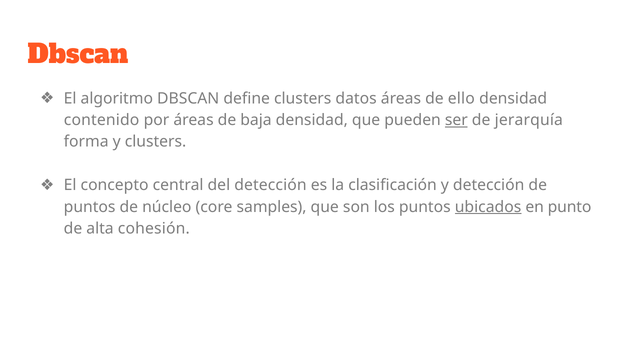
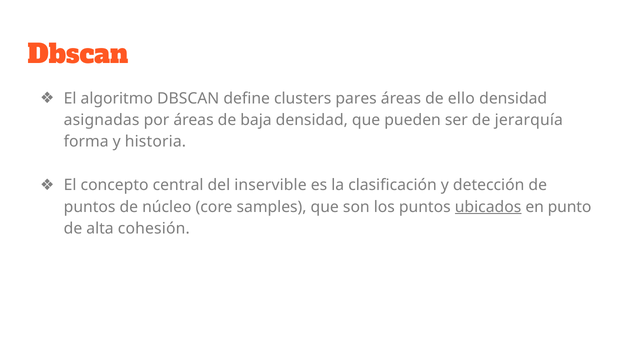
datos: datos -> pares
contenido: contenido -> asignadas
ser underline: present -> none
y clusters: clusters -> historia
del detección: detección -> inservible
